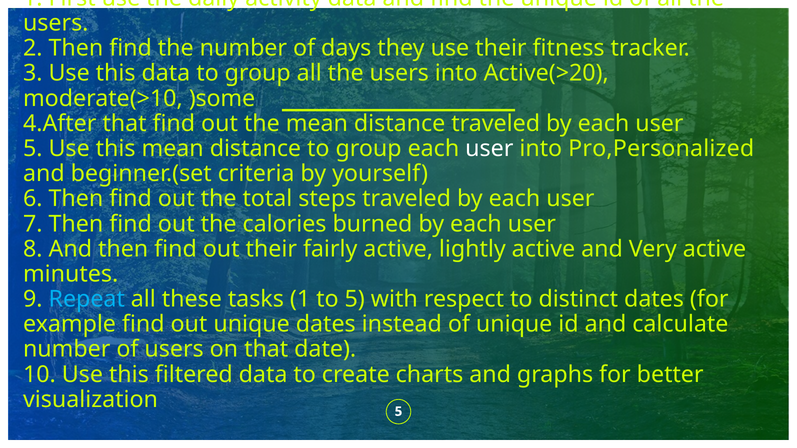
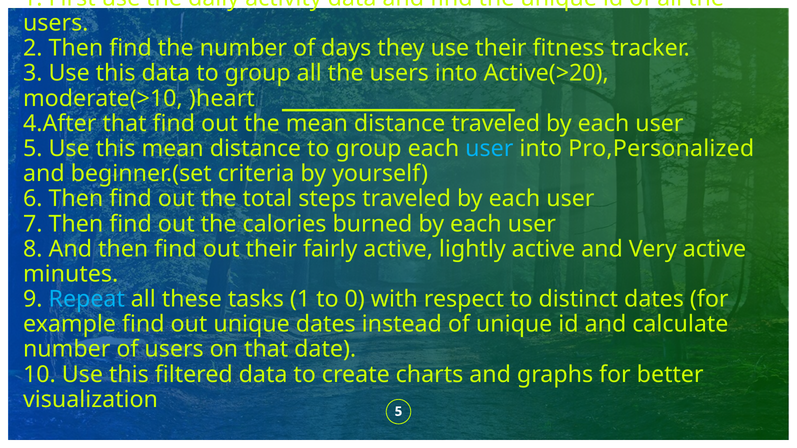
)some: )some -> )heart
user at (489, 149) colour: white -> light blue
to 5: 5 -> 0
